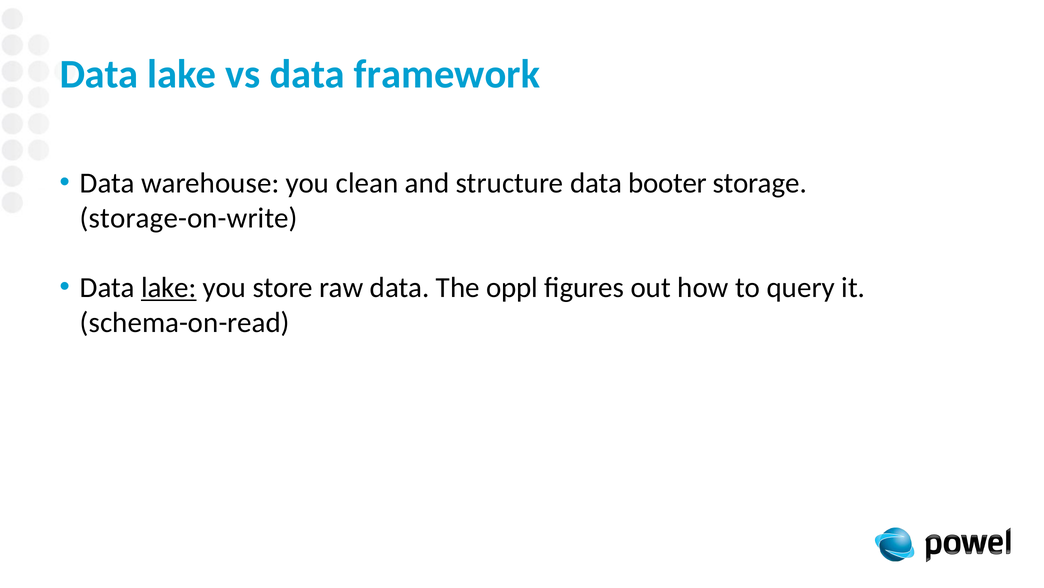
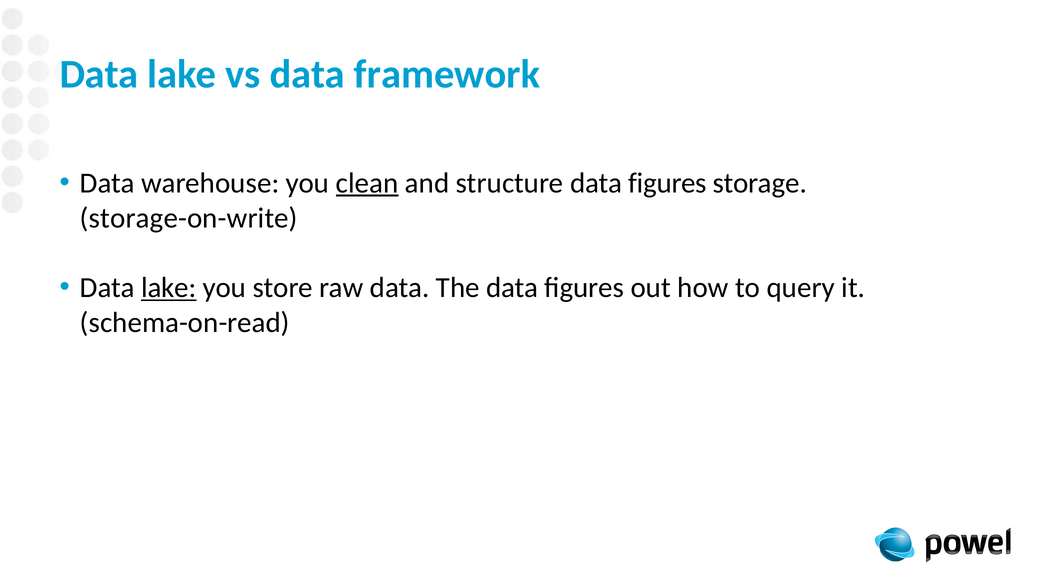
clean underline: none -> present
structure data booter: booter -> figures
The oppl: oppl -> data
